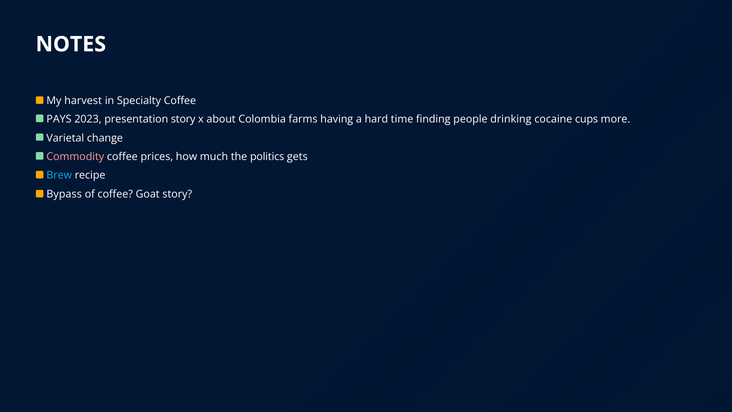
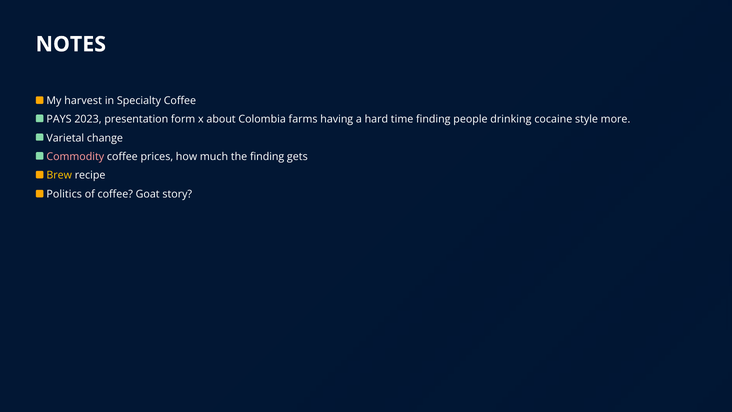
presentation story: story -> form
cups: cups -> style
the politics: politics -> finding
Brew colour: light blue -> yellow
Bypass: Bypass -> Politics
